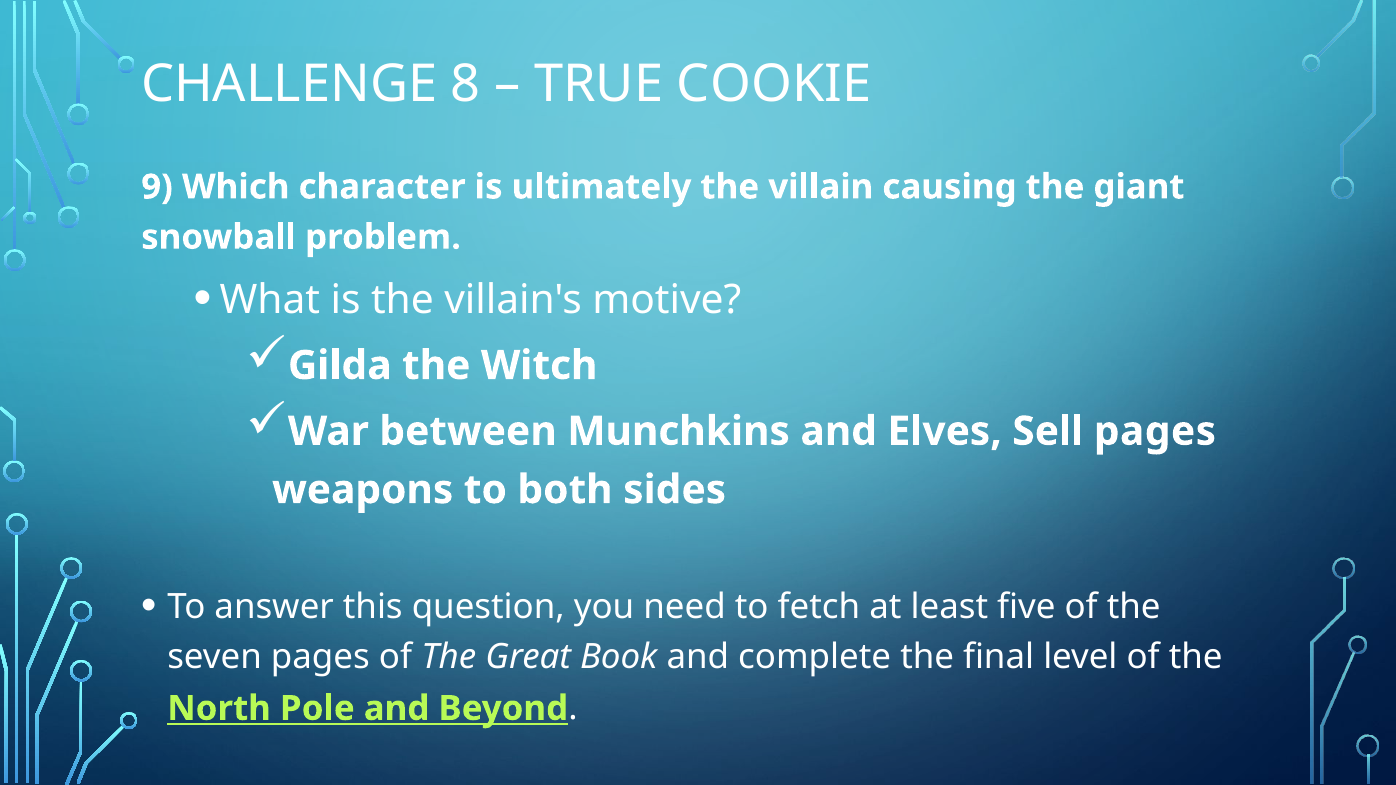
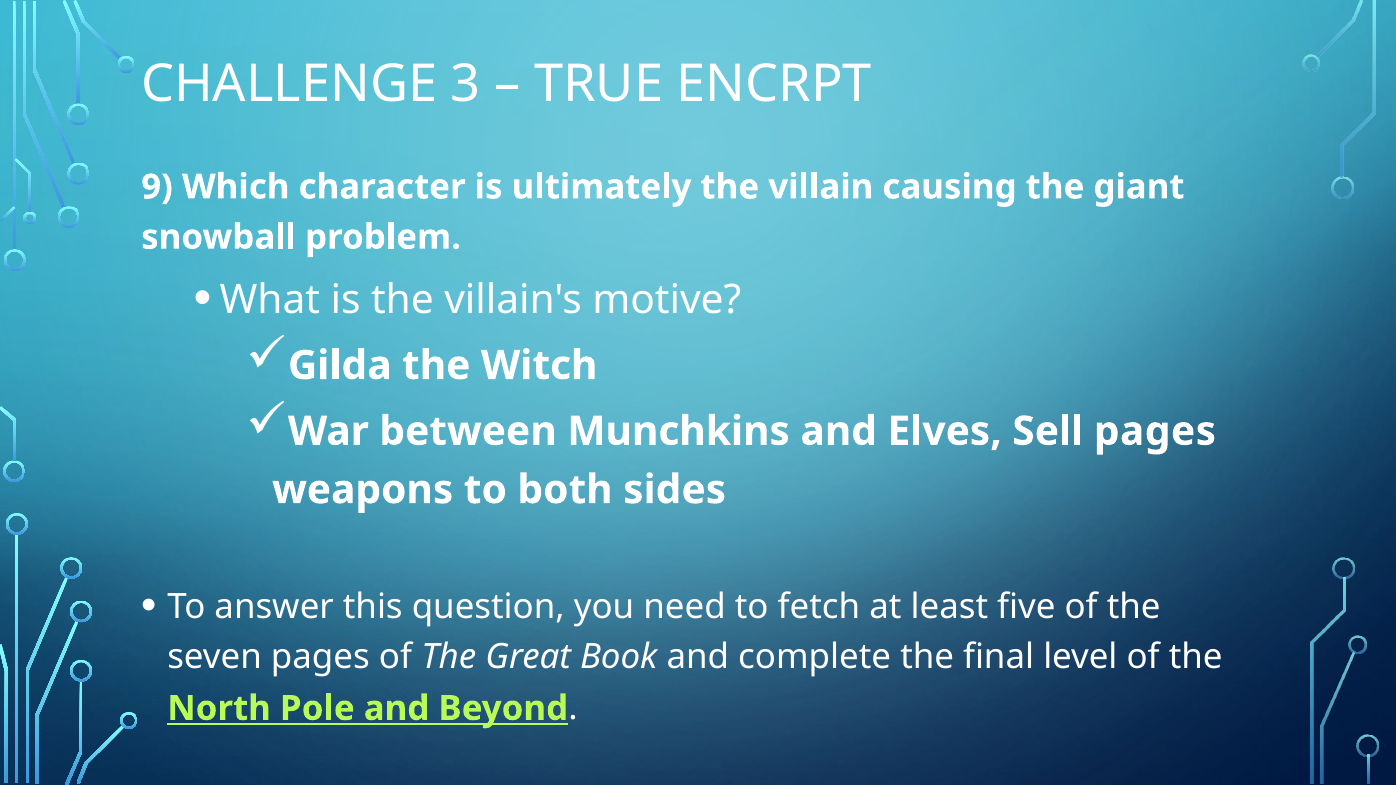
8: 8 -> 3
COOKIE: COOKIE -> ENCRPT
